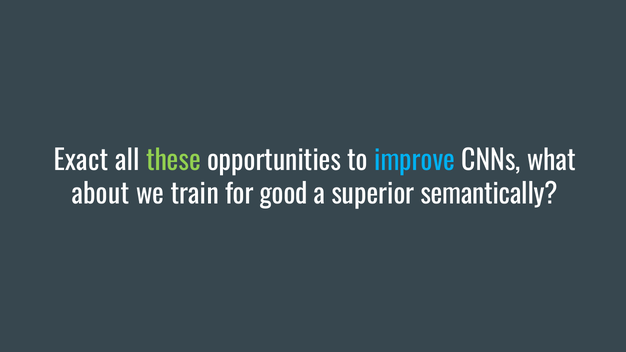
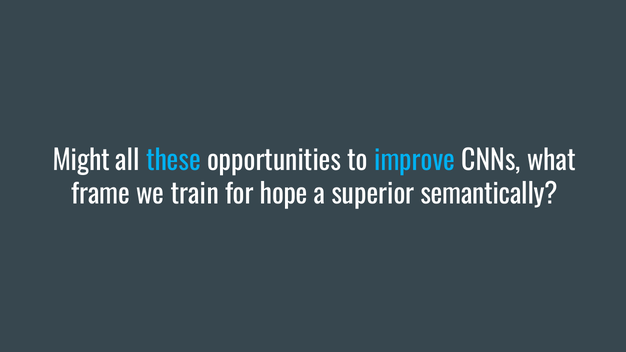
Exact: Exact -> Might
these colour: light green -> light blue
about: about -> frame
good: good -> hope
